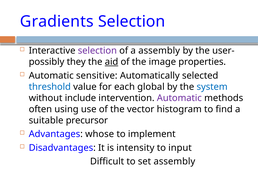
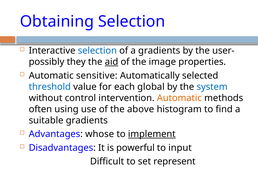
Gradients: Gradients -> Obtaining
selection at (97, 51) colour: purple -> blue
a assembly: assembly -> gradients
include: include -> control
Automatic at (179, 98) colour: purple -> orange
vector: vector -> above
suitable precursor: precursor -> gradients
implement underline: none -> present
intensity: intensity -> powerful
set assembly: assembly -> represent
